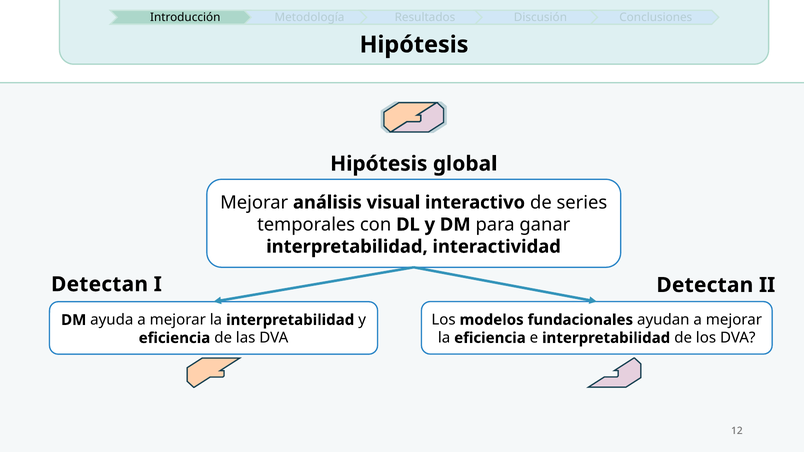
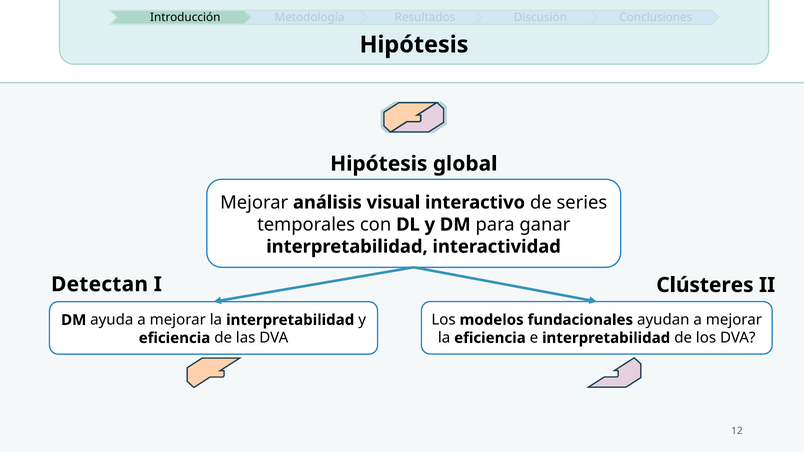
I Detectan: Detectan -> Clústeres
